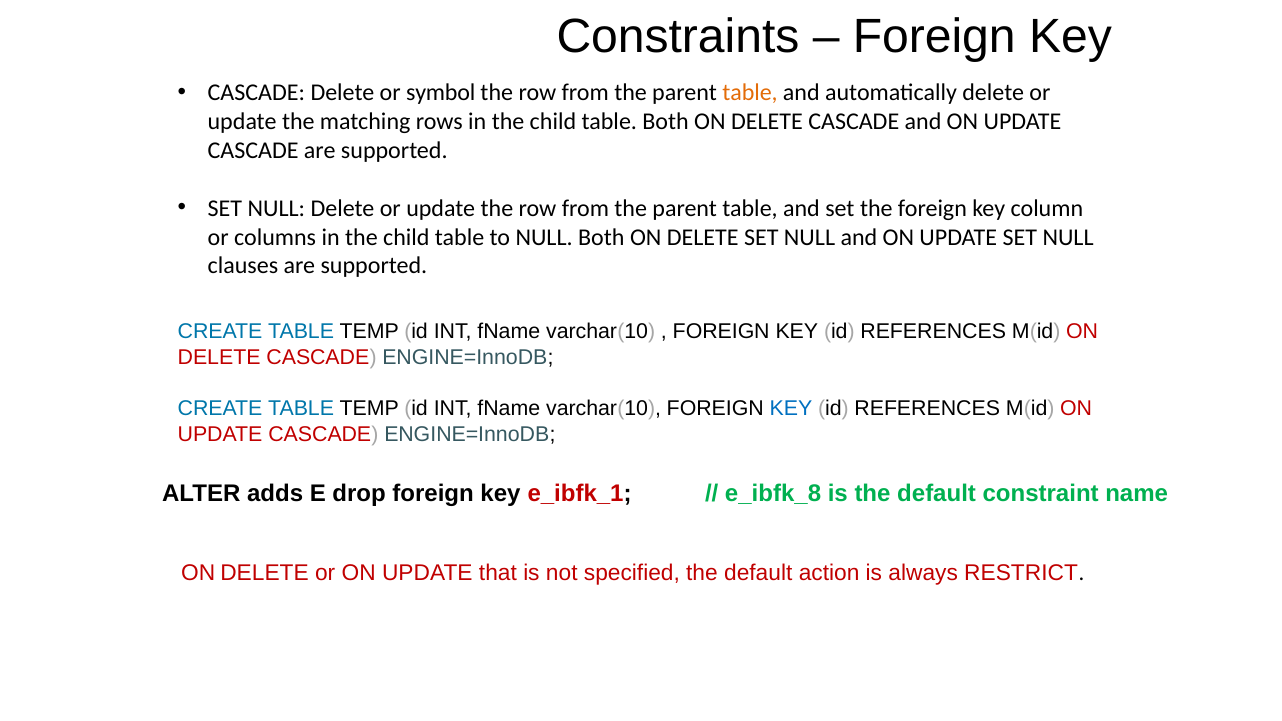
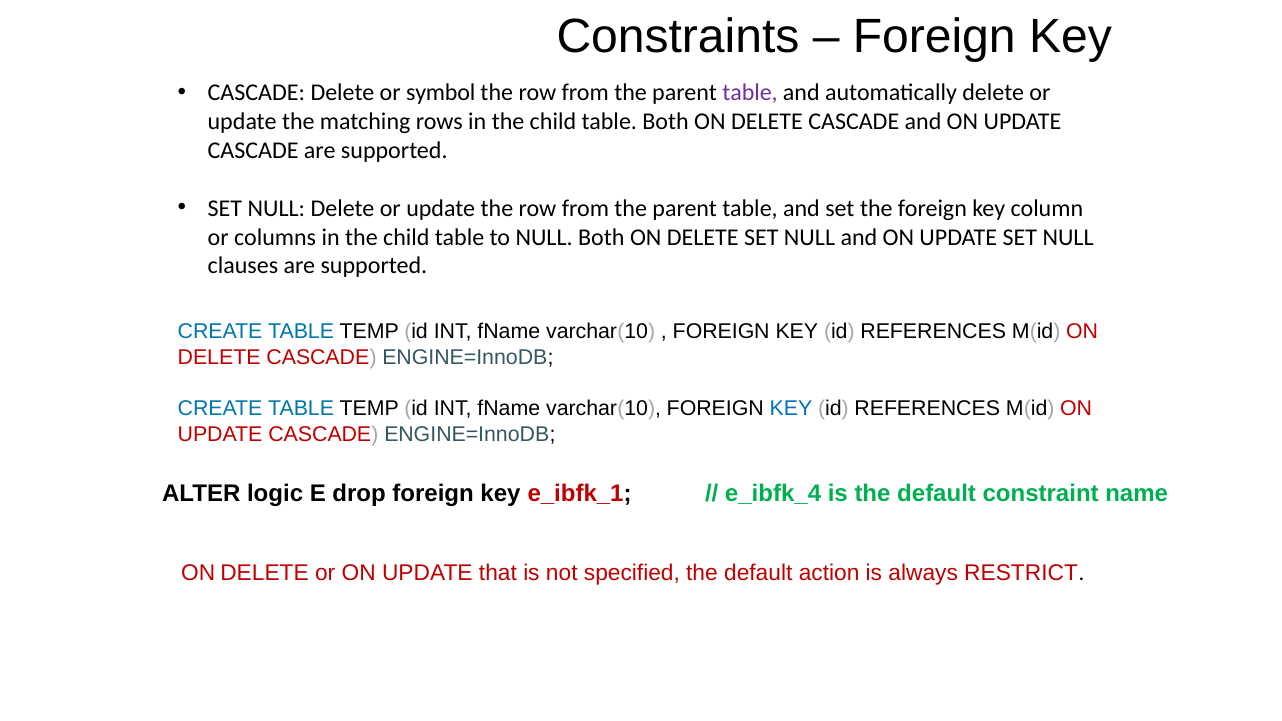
table at (750, 93) colour: orange -> purple
adds: adds -> logic
e_ibfk_8: e_ibfk_8 -> e_ibfk_4
